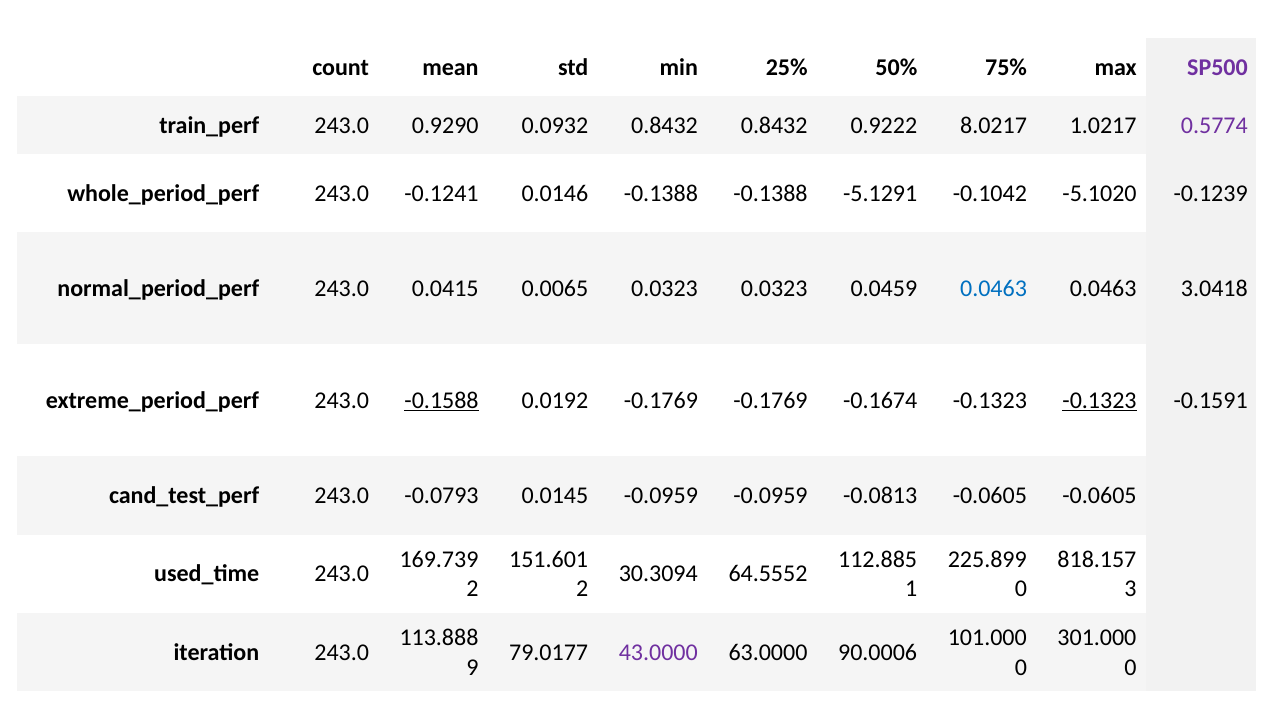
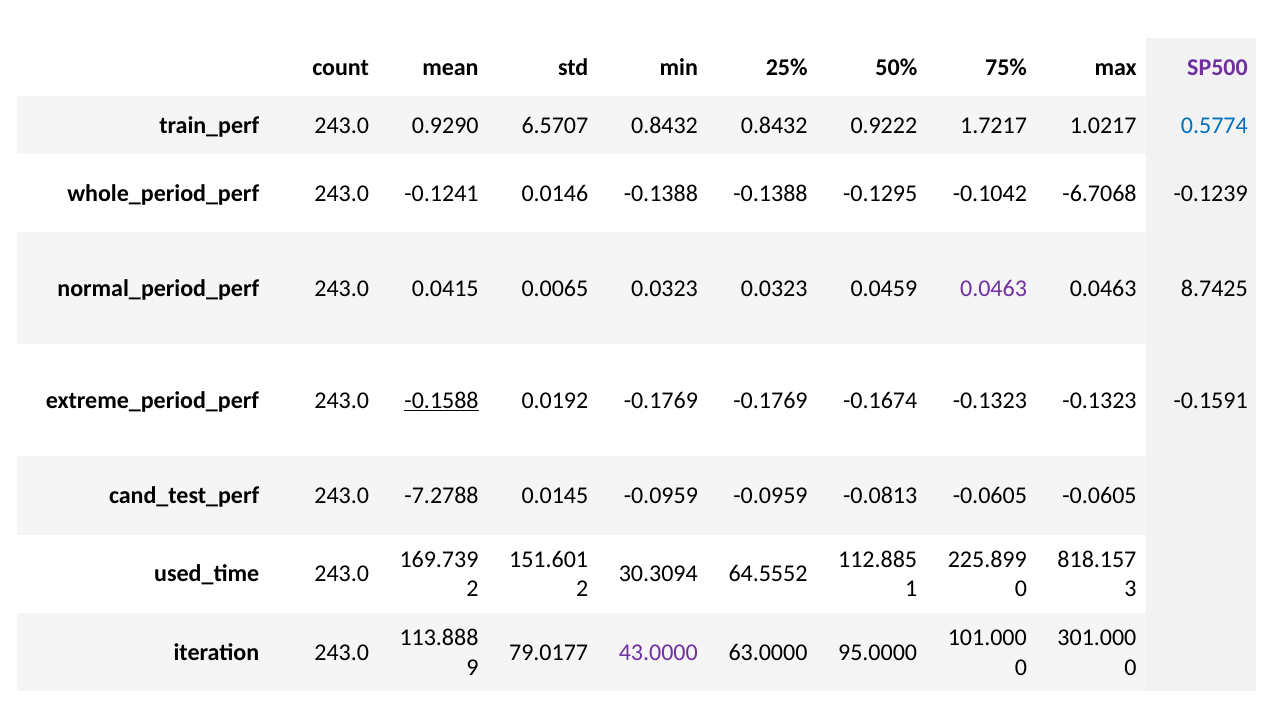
0.0932: 0.0932 -> 6.5707
8.0217: 8.0217 -> 1.7217
0.5774 colour: purple -> blue
-5.1291: -5.1291 -> -0.1295
-5.1020: -5.1020 -> -6.7068
0.0463 at (994, 288) colour: blue -> purple
3.0418: 3.0418 -> 8.7425
-0.1323 at (1100, 400) underline: present -> none
-0.0793: -0.0793 -> -7.2788
90.0006: 90.0006 -> 95.0000
